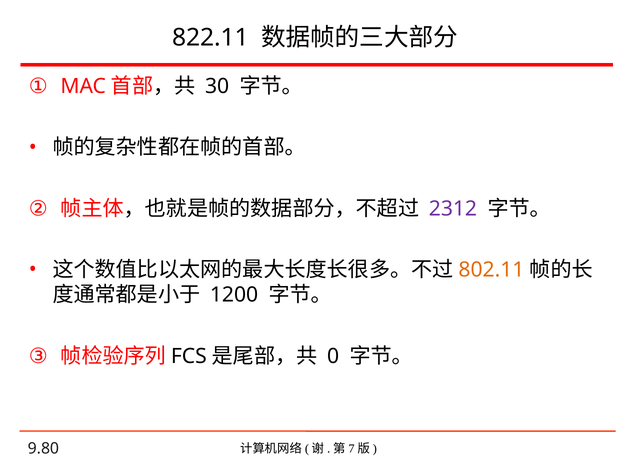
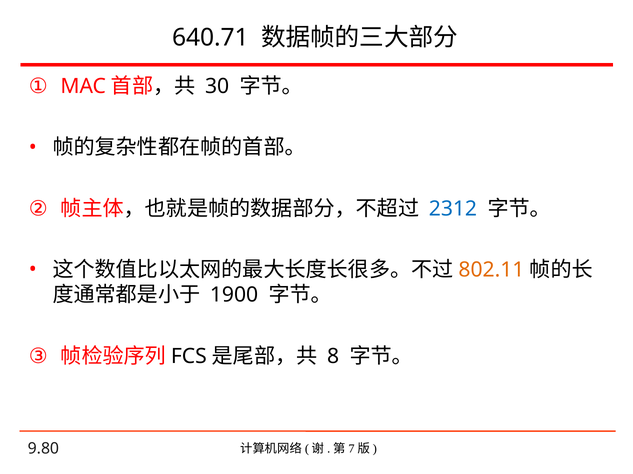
822.11: 822.11 -> 640.71
2312 colour: purple -> blue
1200: 1200 -> 1900
0: 0 -> 8
